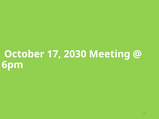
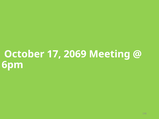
2030: 2030 -> 2069
